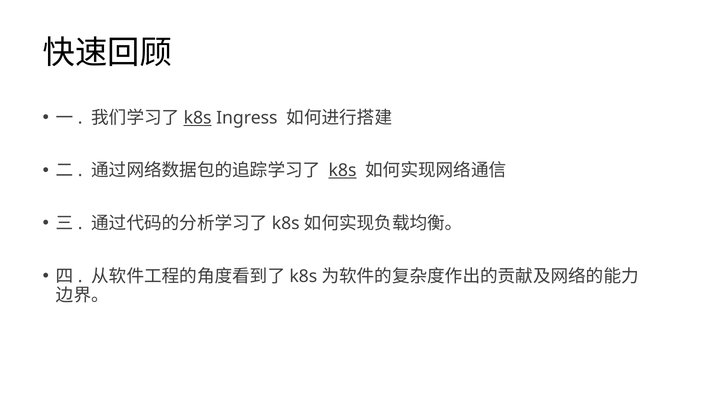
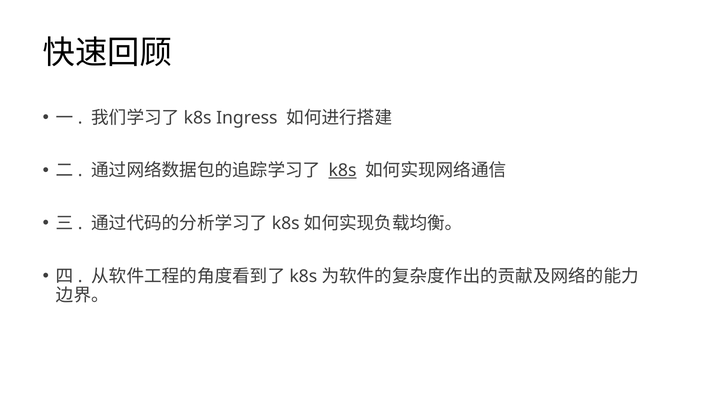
k8s at (198, 118) underline: present -> none
